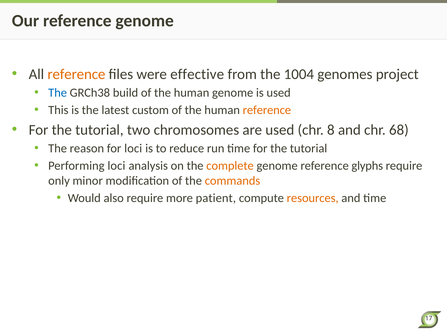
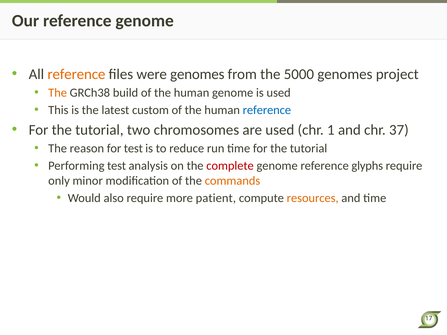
were effective: effective -> genomes
1004: 1004 -> 5000
The at (58, 93) colour: blue -> orange
reference at (267, 110) colour: orange -> blue
8: 8 -> 1
68: 68 -> 37
for loci: loci -> test
Performing loci: loci -> test
complete colour: orange -> red
